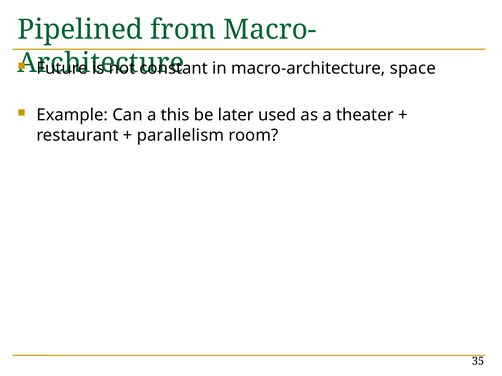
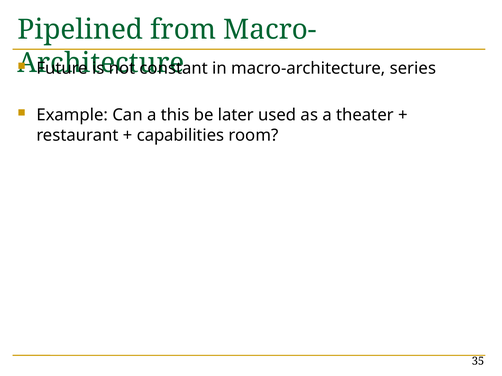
space: space -> series
parallelism: parallelism -> capabilities
